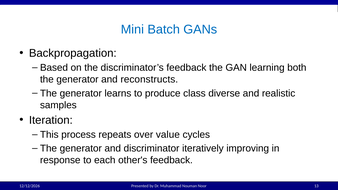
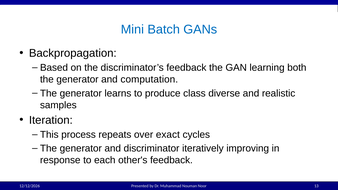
reconstructs: reconstructs -> computation
value: value -> exact
